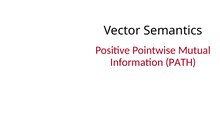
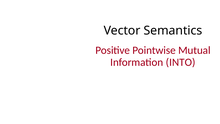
PATH: PATH -> INTO
